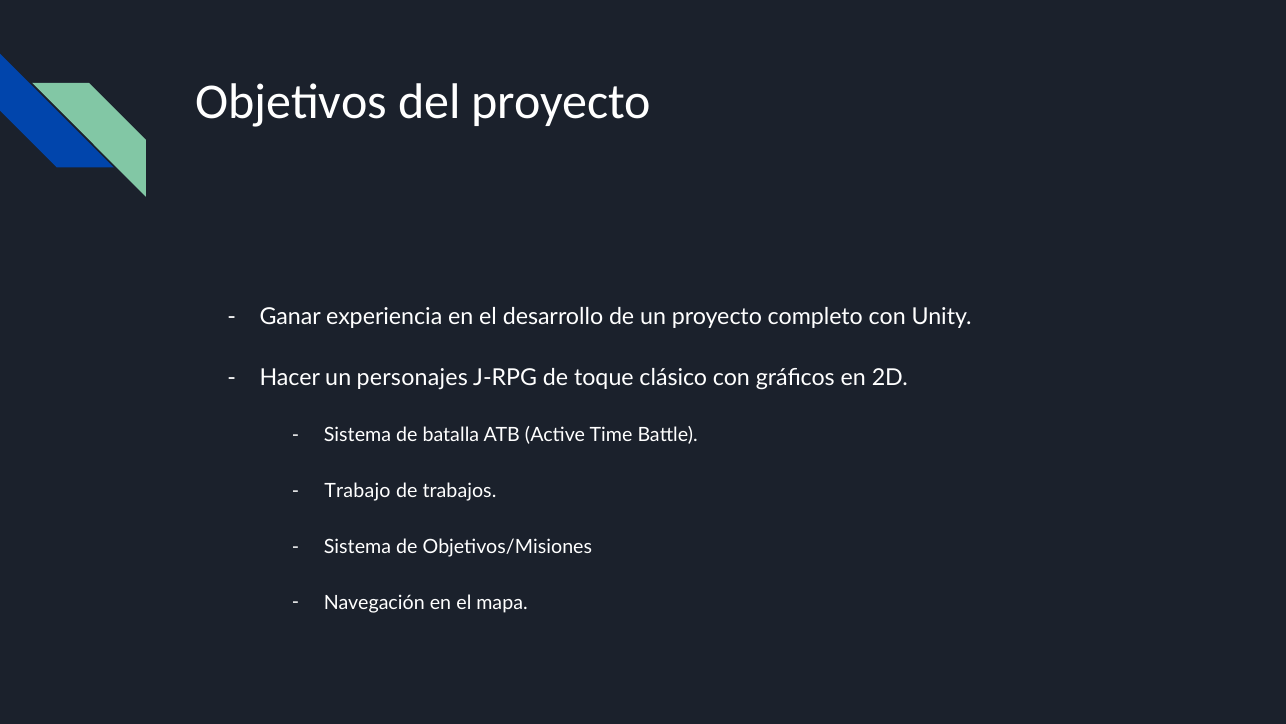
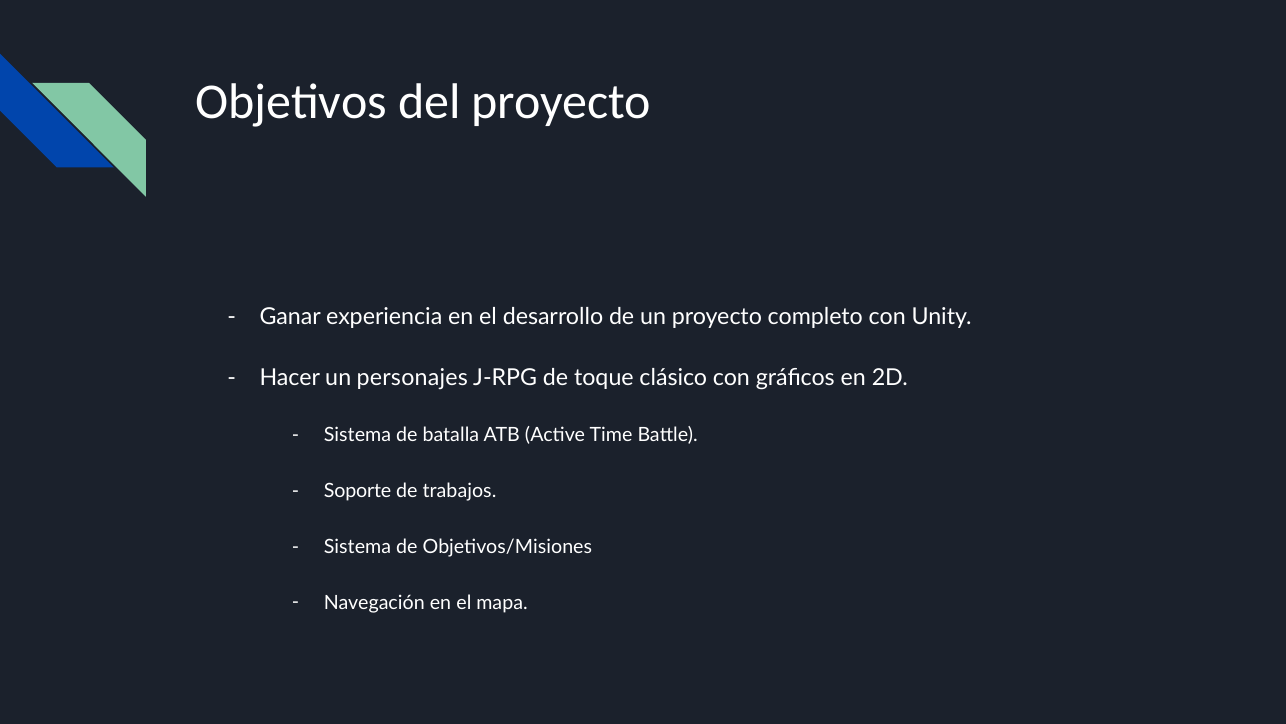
Trabajo: Trabajo -> Soporte
